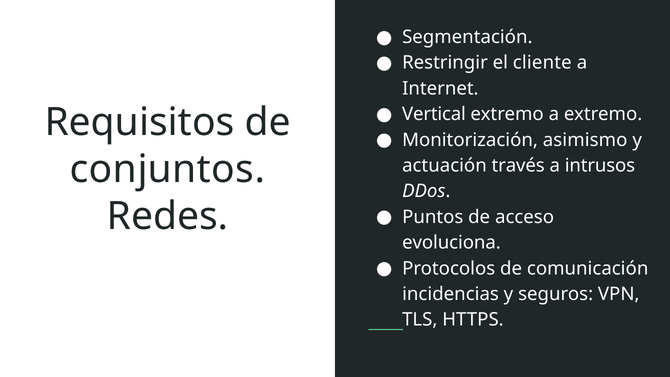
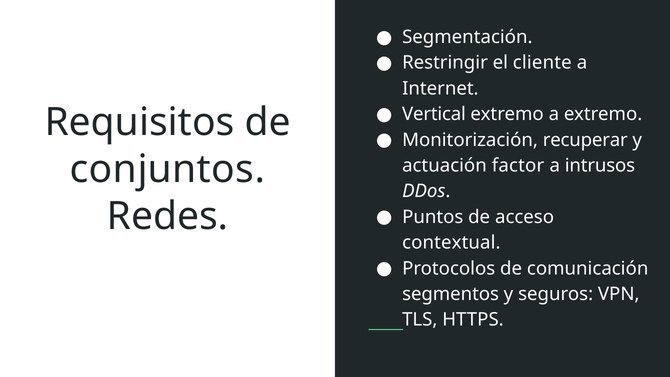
asimismo: asimismo -> recuperar
través: través -> factor
evoluciona: evoluciona -> contextual
incidencias: incidencias -> segmentos
